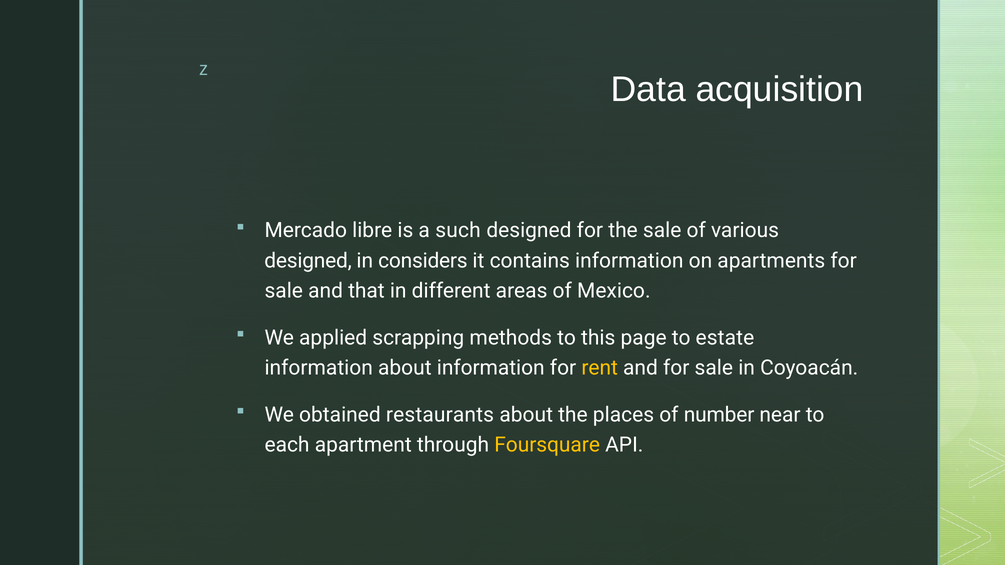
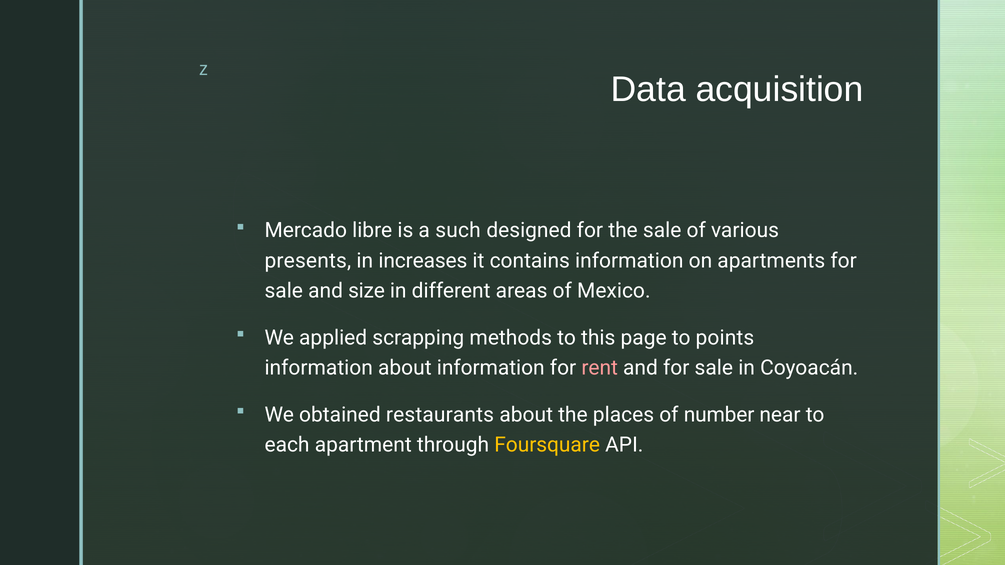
designed at (308, 261): designed -> presents
considers: considers -> increases
that: that -> size
estate: estate -> points
rent colour: yellow -> pink
